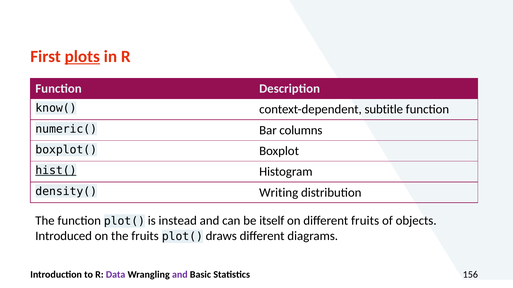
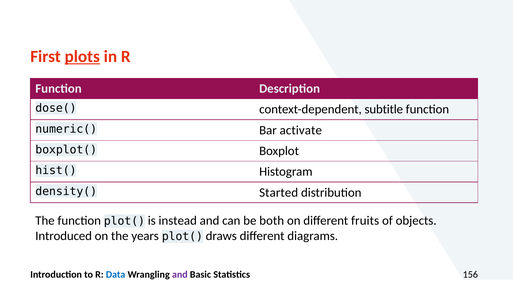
know(: know( -> dose(
columns: columns -> activate
hist( underline: present -> none
Writing: Writing -> Started
itself: itself -> both
the fruits: fruits -> years
Data colour: purple -> blue
